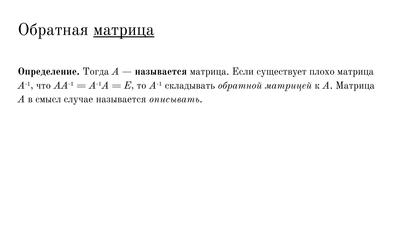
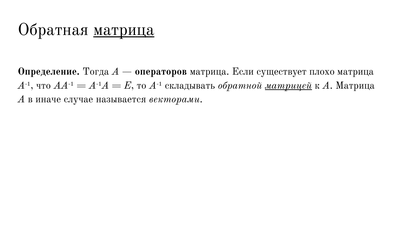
называется at (161, 72): называется -> операторов
матрицей underline: none -> present
смысл: смысл -> иначе
описывать: описывать -> векторами
